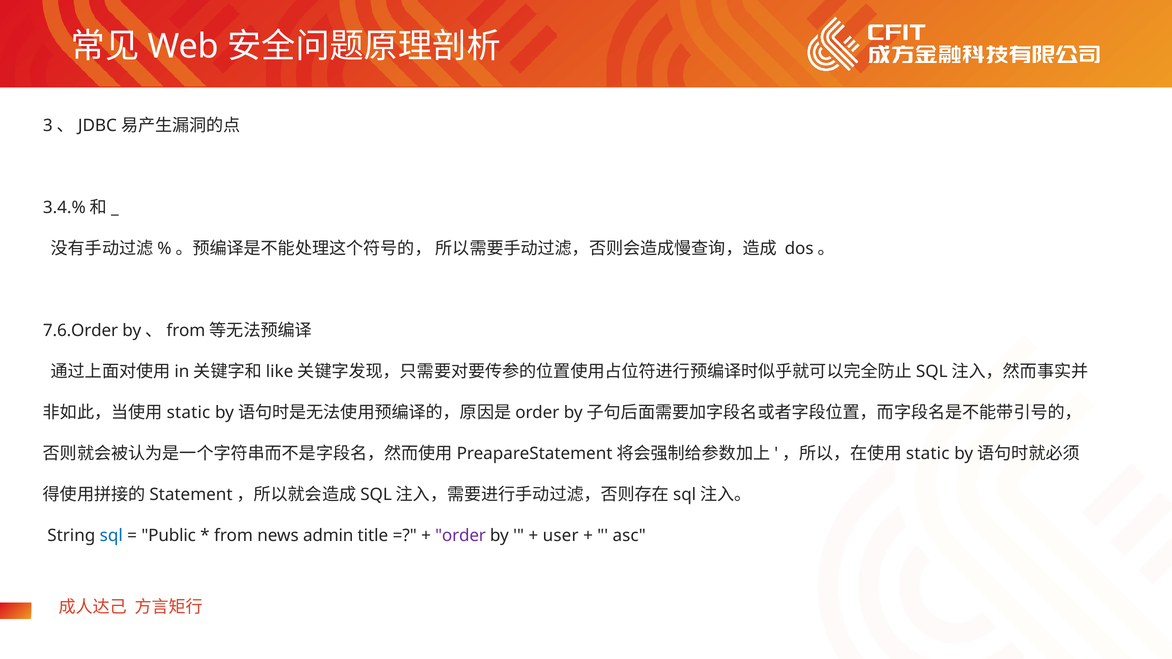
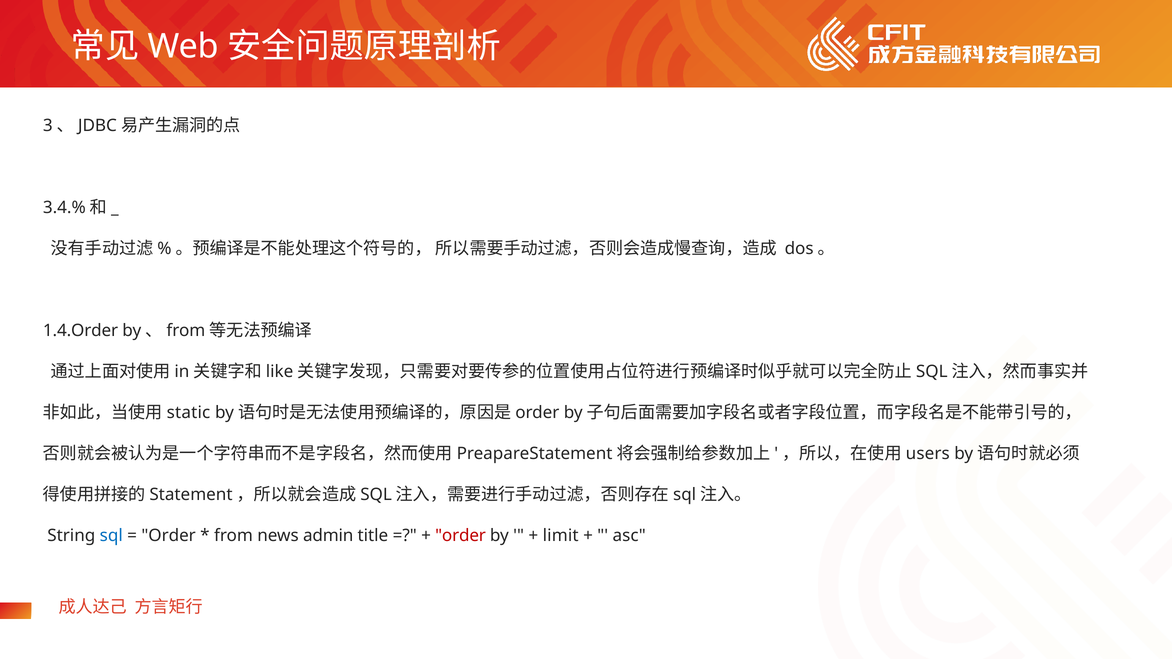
7.6.Order: 7.6.Order -> 1.4.Order
static at (928, 454): static -> users
Public at (169, 536): Public -> Order
order at (461, 536) colour: purple -> red
user: user -> limit
